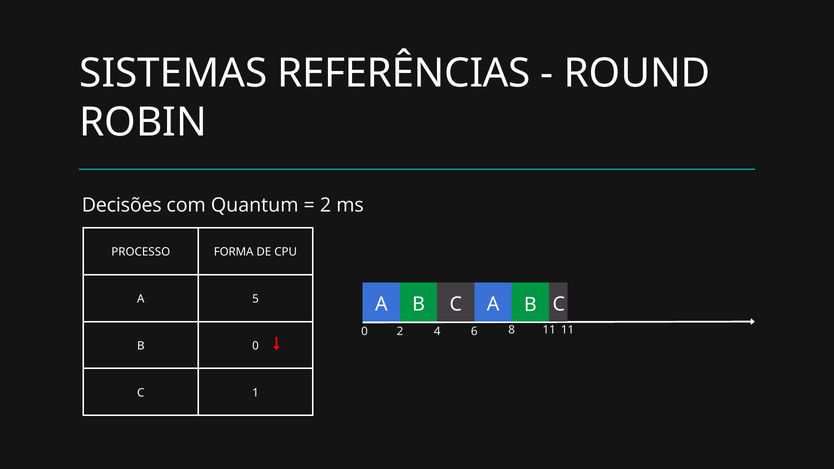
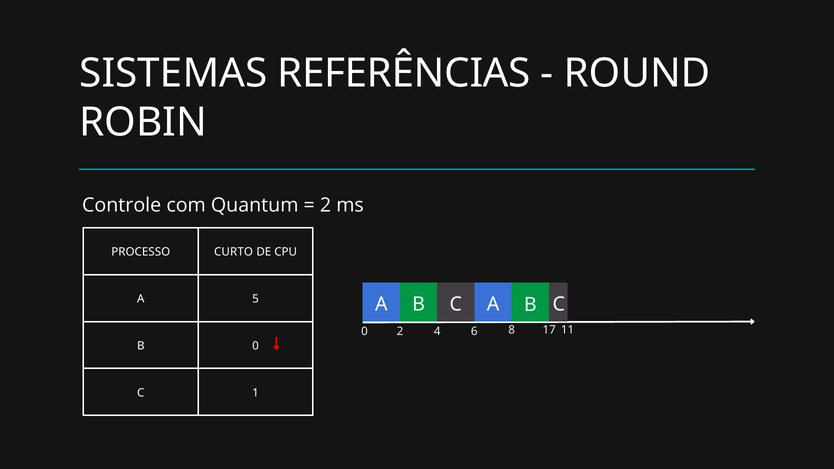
Decisões: Decisões -> Controle
FORMA: FORMA -> CURTO
8 11: 11 -> 17
